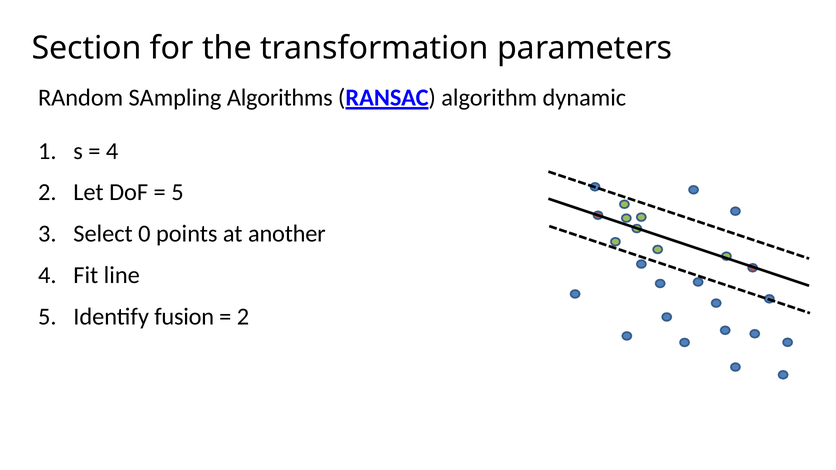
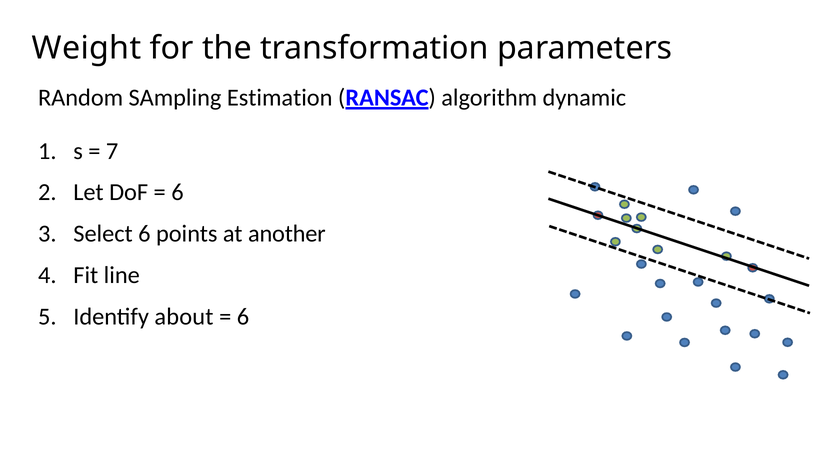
Section: Section -> Weight
Algorithms: Algorithms -> Estimation
4 at (112, 151): 4 -> 7
5 at (177, 193): 5 -> 6
Select 0: 0 -> 6
fusion: fusion -> about
2 at (243, 317): 2 -> 6
